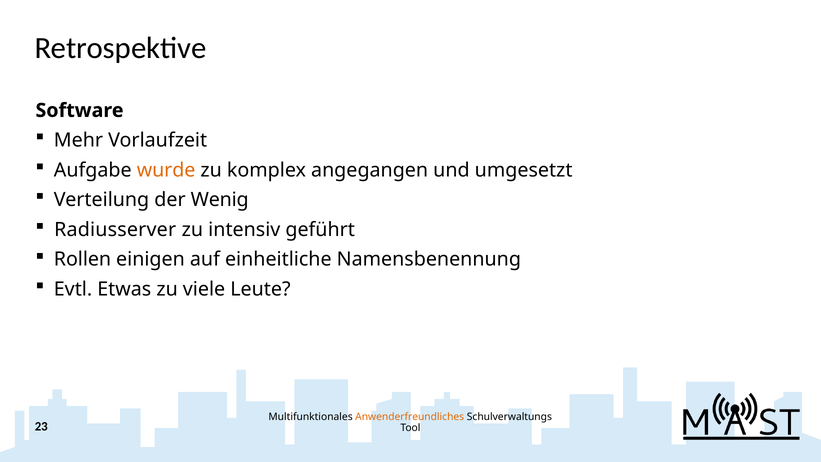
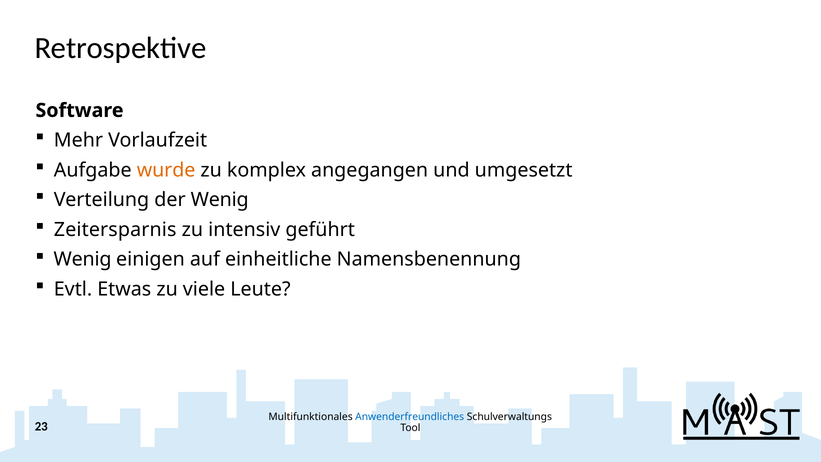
Radiusserver: Radiusserver -> Zeitersparnis
Rollen at (82, 259): Rollen -> Wenig
Anwenderfreundliches colour: orange -> blue
